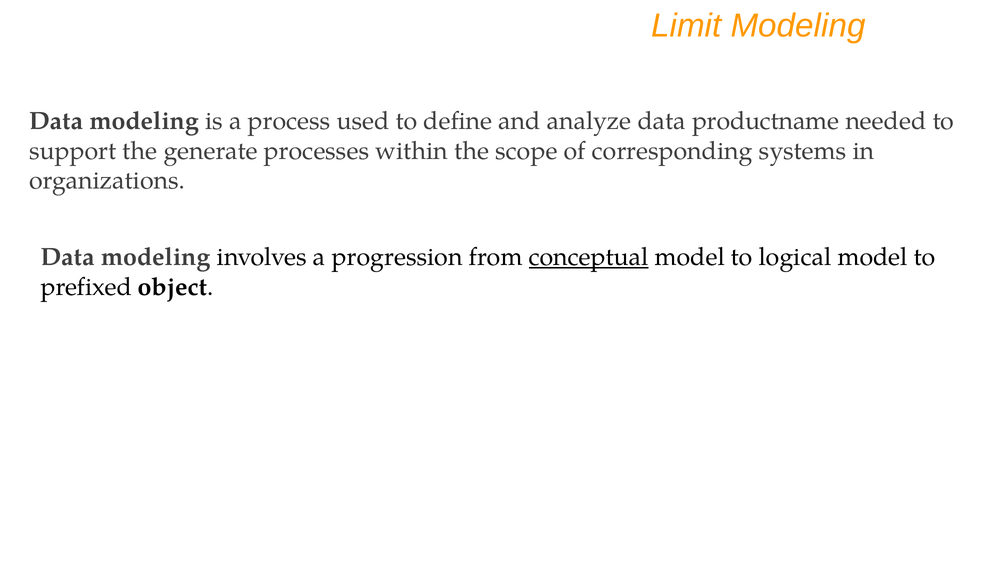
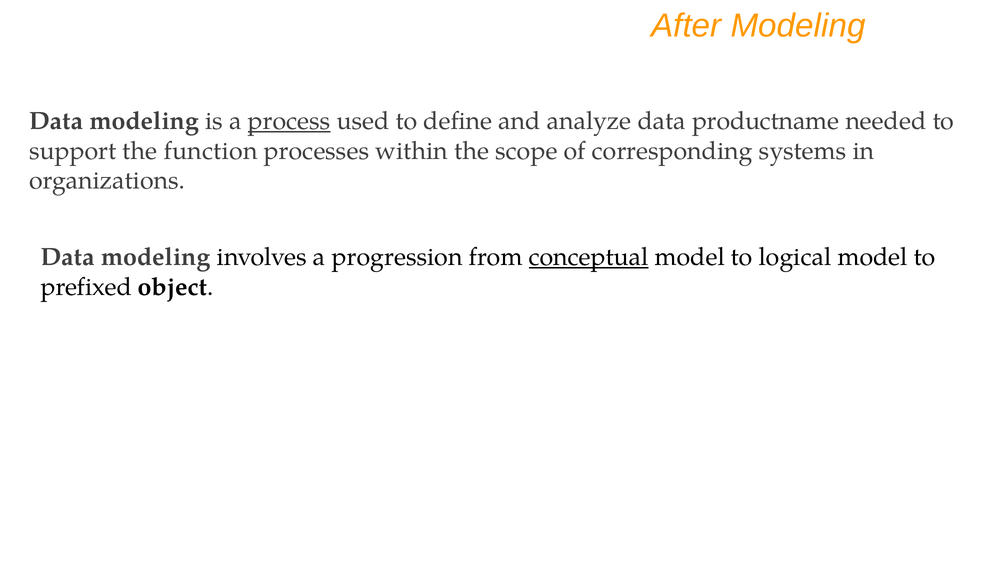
Limit: Limit -> After
process underline: none -> present
generate: generate -> function
